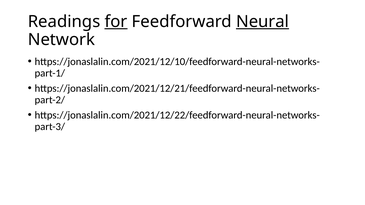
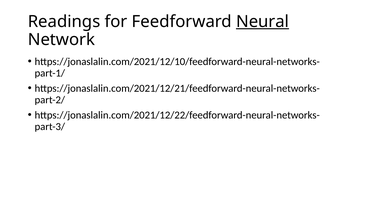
for underline: present -> none
